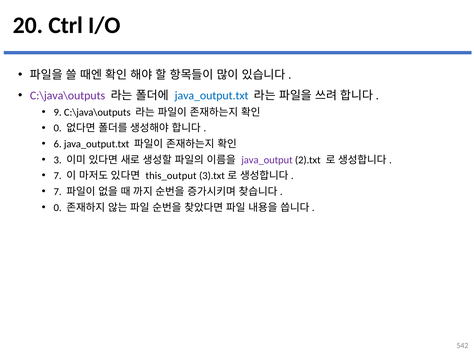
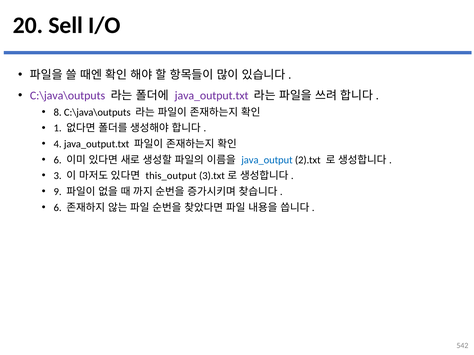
Ctrl: Ctrl -> Sell
java_output.txt at (212, 96) colour: blue -> purple
9: 9 -> 8
0 at (58, 128): 0 -> 1
6: 6 -> 4
3 at (58, 160): 3 -> 6
java_output colour: purple -> blue
7 at (58, 176): 7 -> 3
7 at (58, 192): 7 -> 9
0 at (58, 208): 0 -> 6
